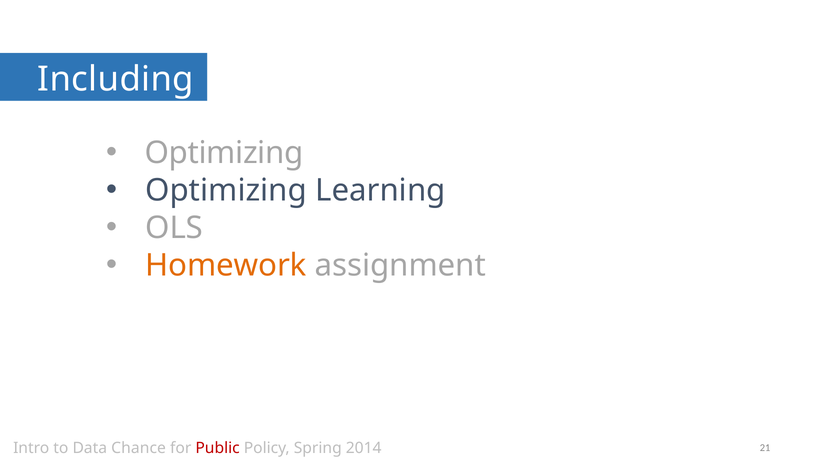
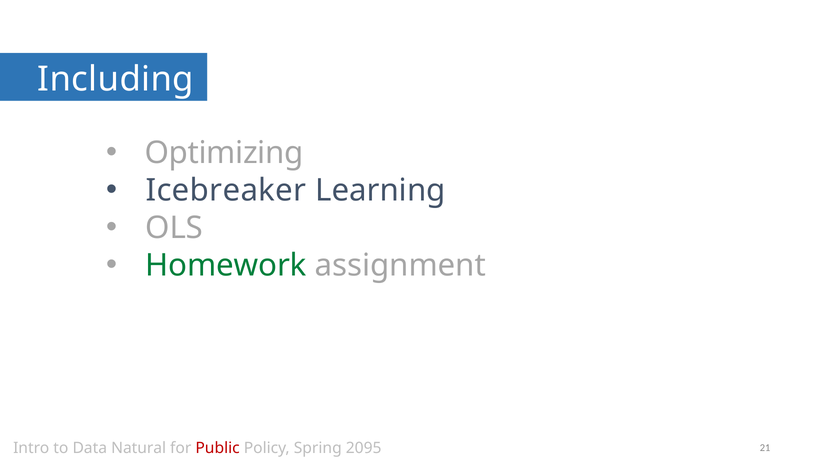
Optimizing at (226, 191): Optimizing -> Icebreaker
Homework colour: orange -> green
Chance: Chance -> Natural
2014: 2014 -> 2095
